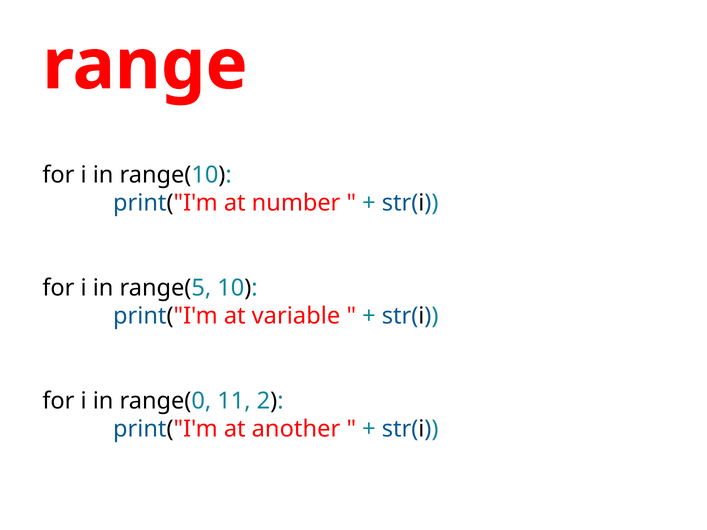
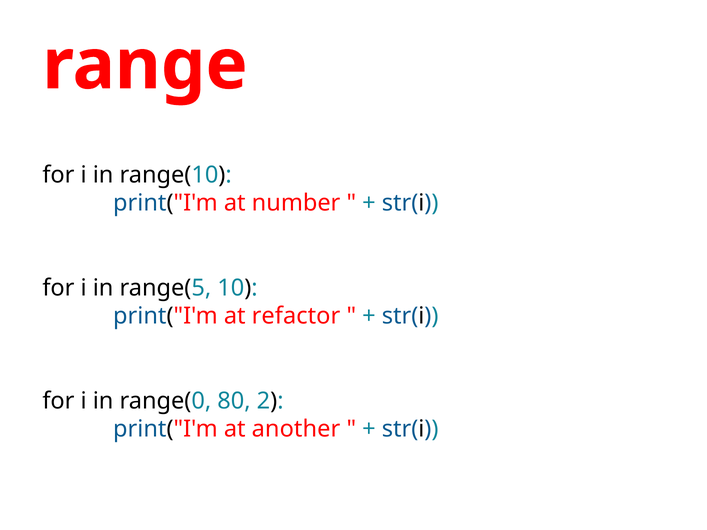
variable: variable -> refactor
11: 11 -> 80
